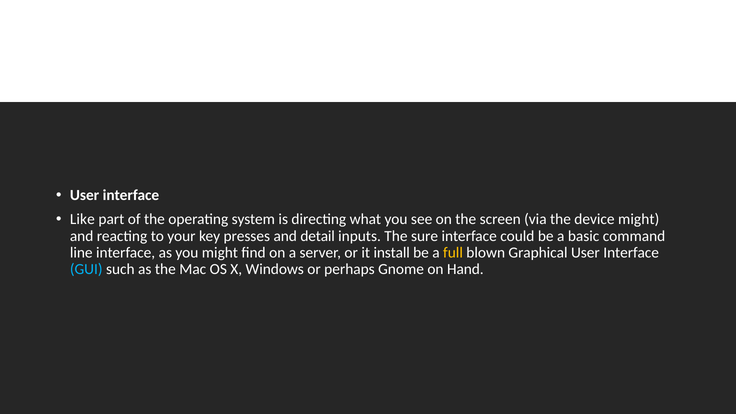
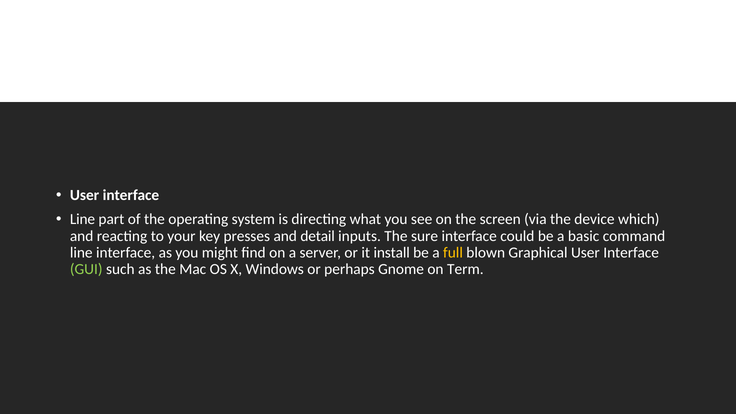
Like at (82, 219): Like -> Line
device might: might -> which
GUI colour: light blue -> light green
Hand: Hand -> Term
